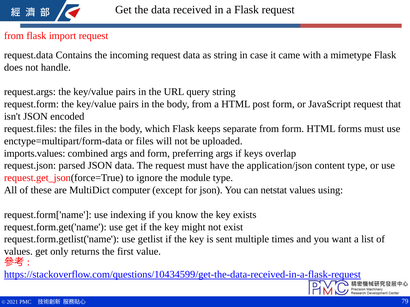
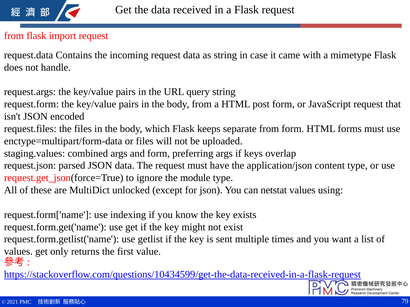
imports.values: imports.values -> staging.values
computer: computer -> unlocked
